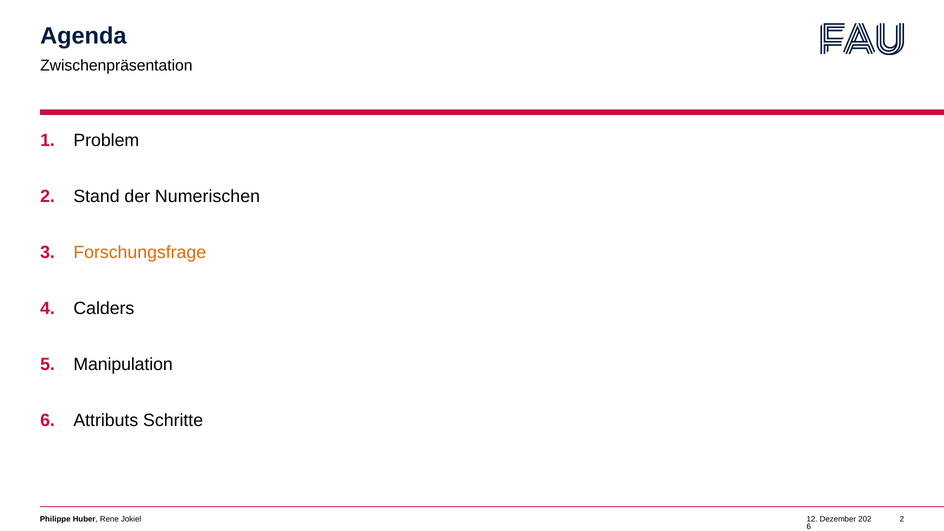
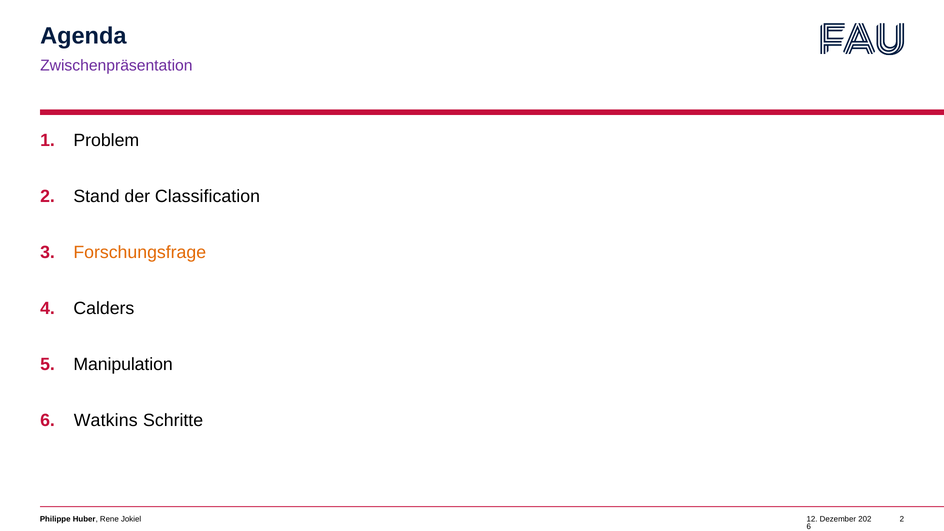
Zwischenpräsentation colour: black -> purple
Numerischen: Numerischen -> Classification
Attributs: Attributs -> Watkins
